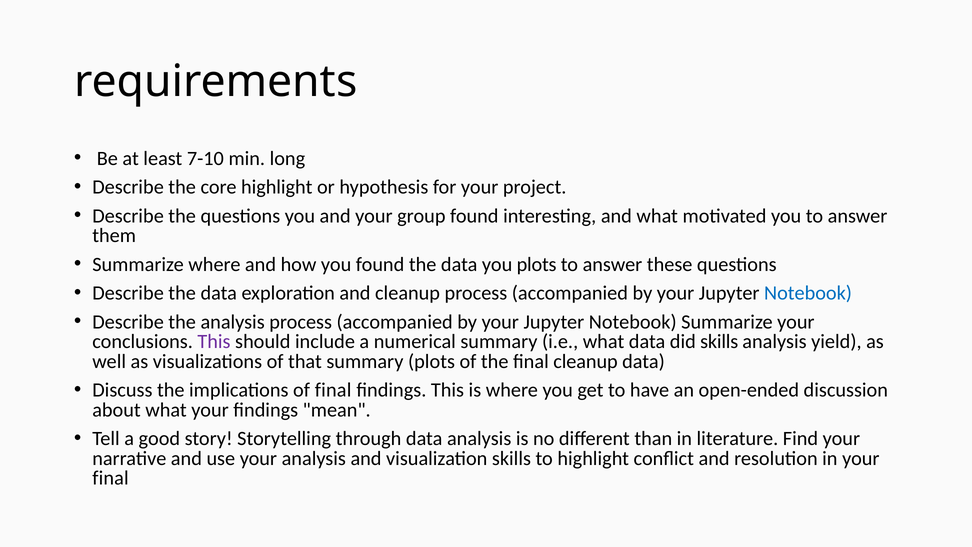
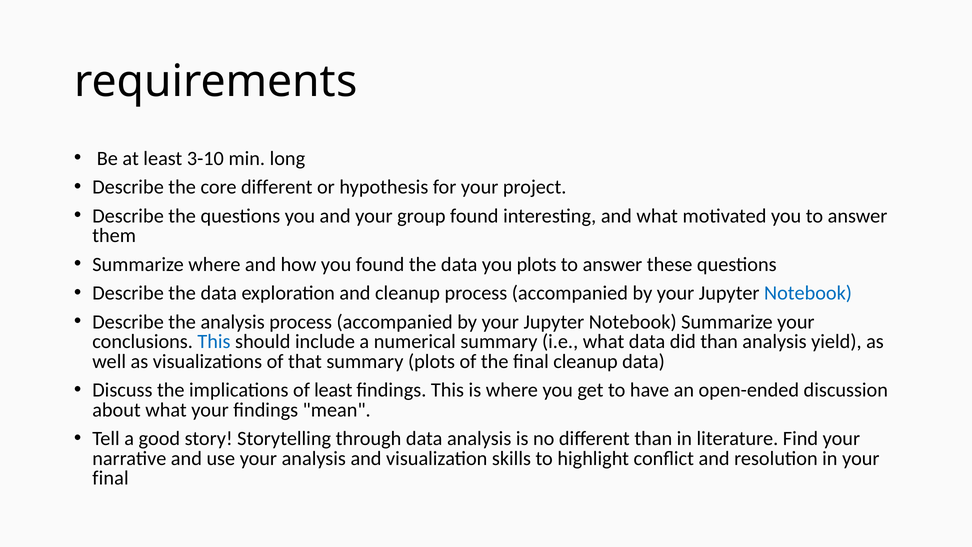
7-10: 7-10 -> 3-10
core highlight: highlight -> different
This at (214, 342) colour: purple -> blue
did skills: skills -> than
of final: final -> least
